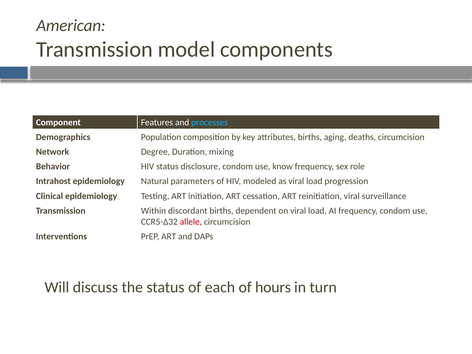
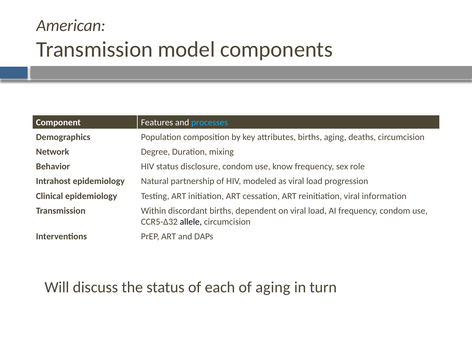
parameters: parameters -> partnership
surveillance: surveillance -> information
allele colour: red -> black
of hours: hours -> aging
